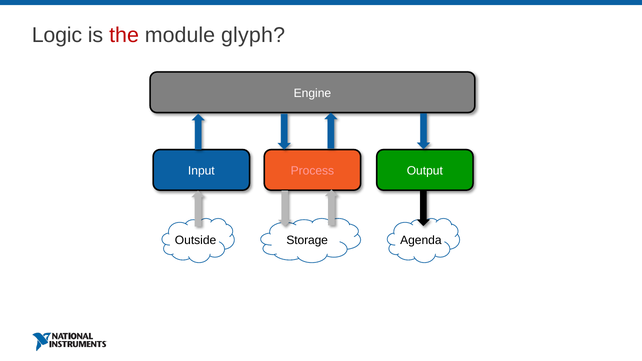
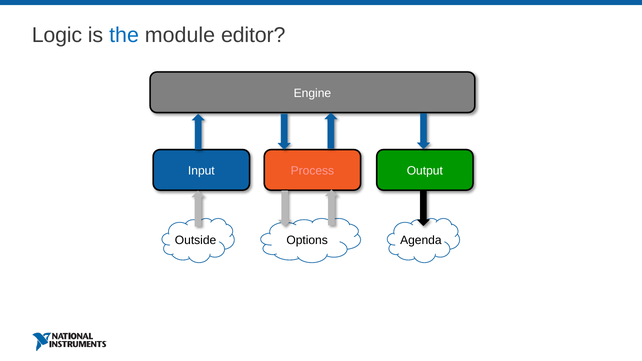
the colour: red -> blue
glyph: glyph -> editor
Storage: Storage -> Options
